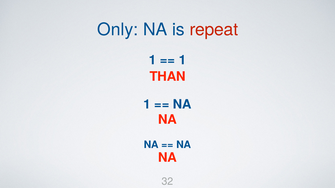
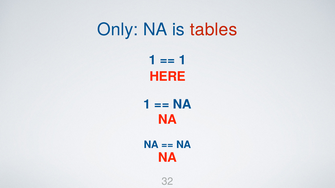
repeat: repeat -> tables
THAN: THAN -> HERE
